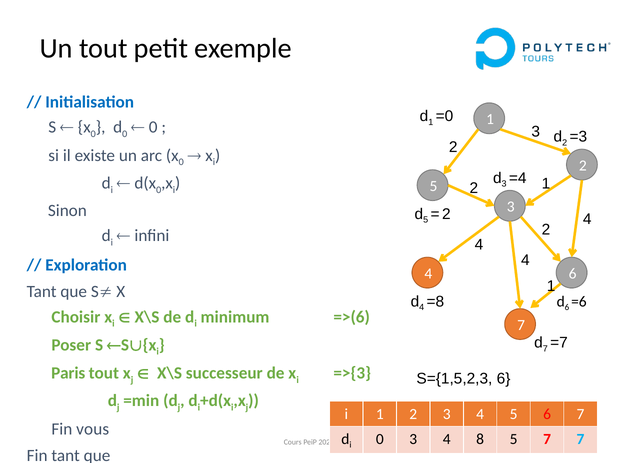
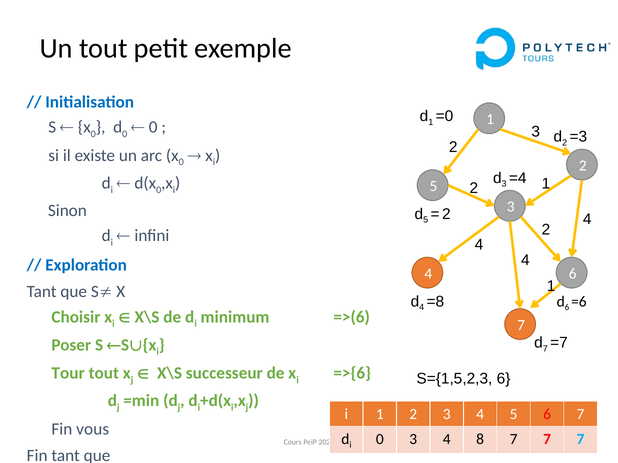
Paris: Paris -> Tour
=>{3: =>{3 -> =>{6
8 5: 5 -> 7
